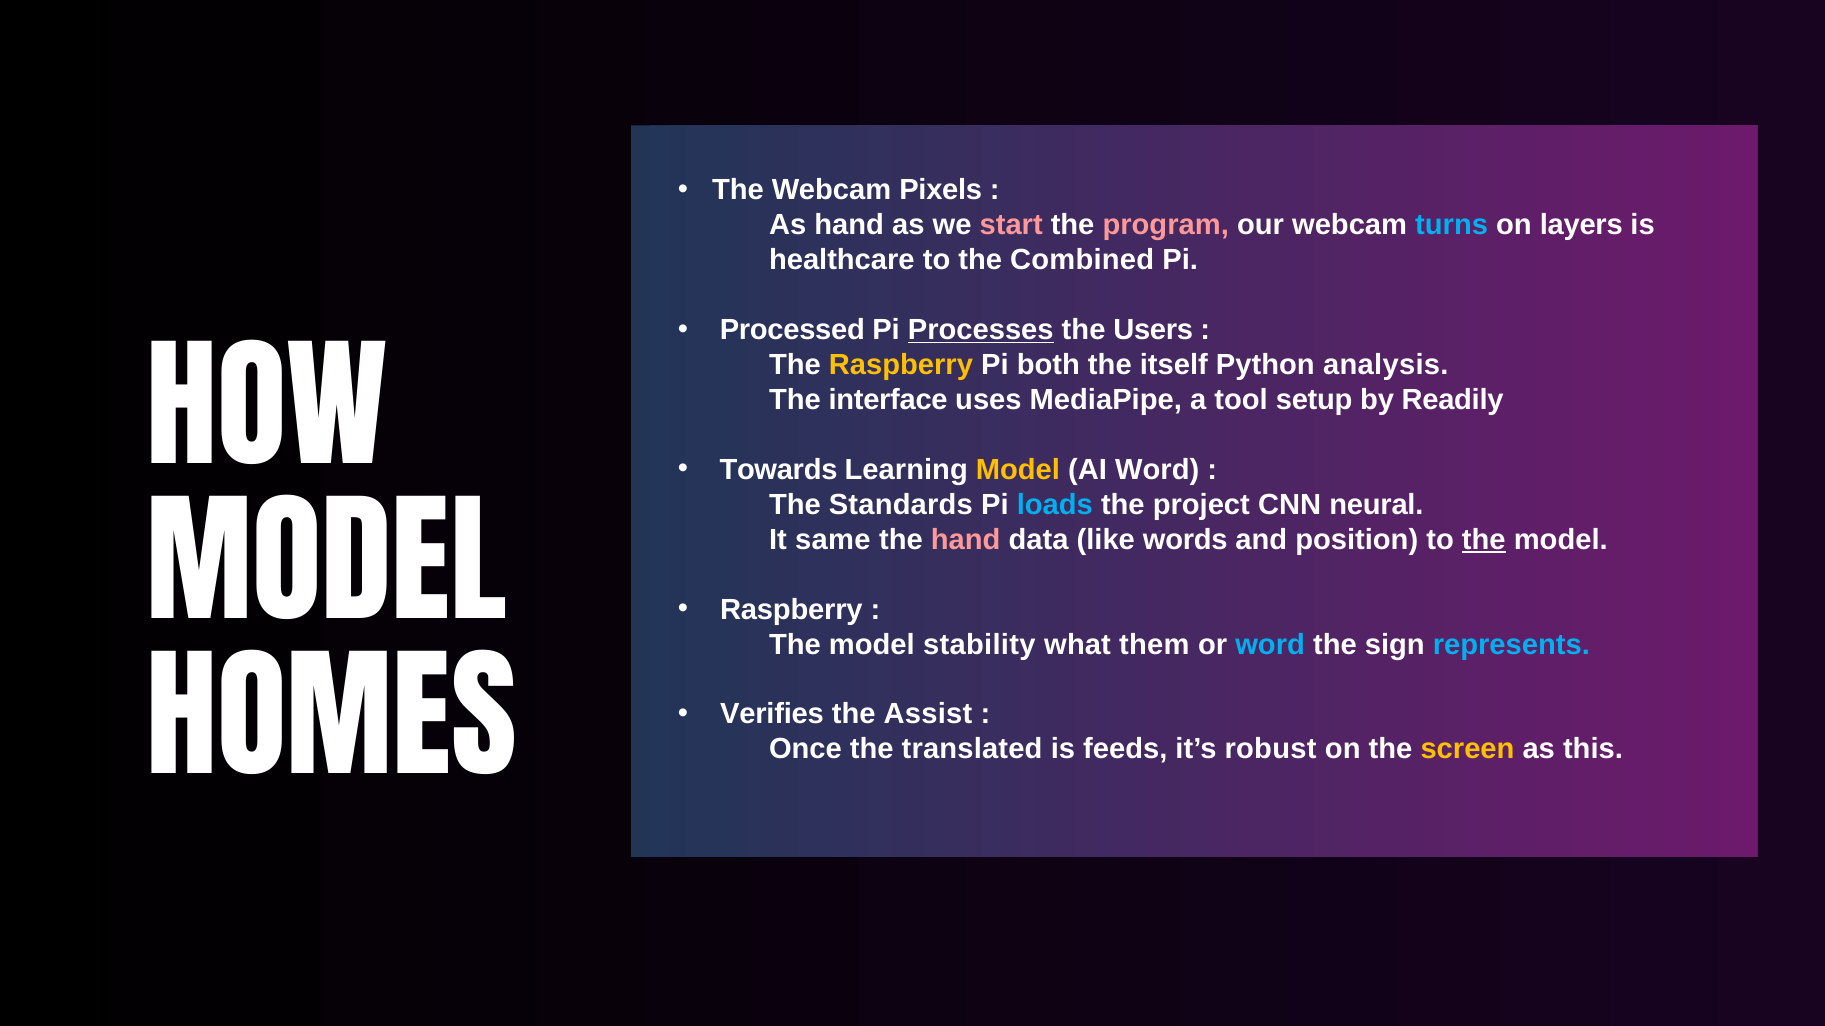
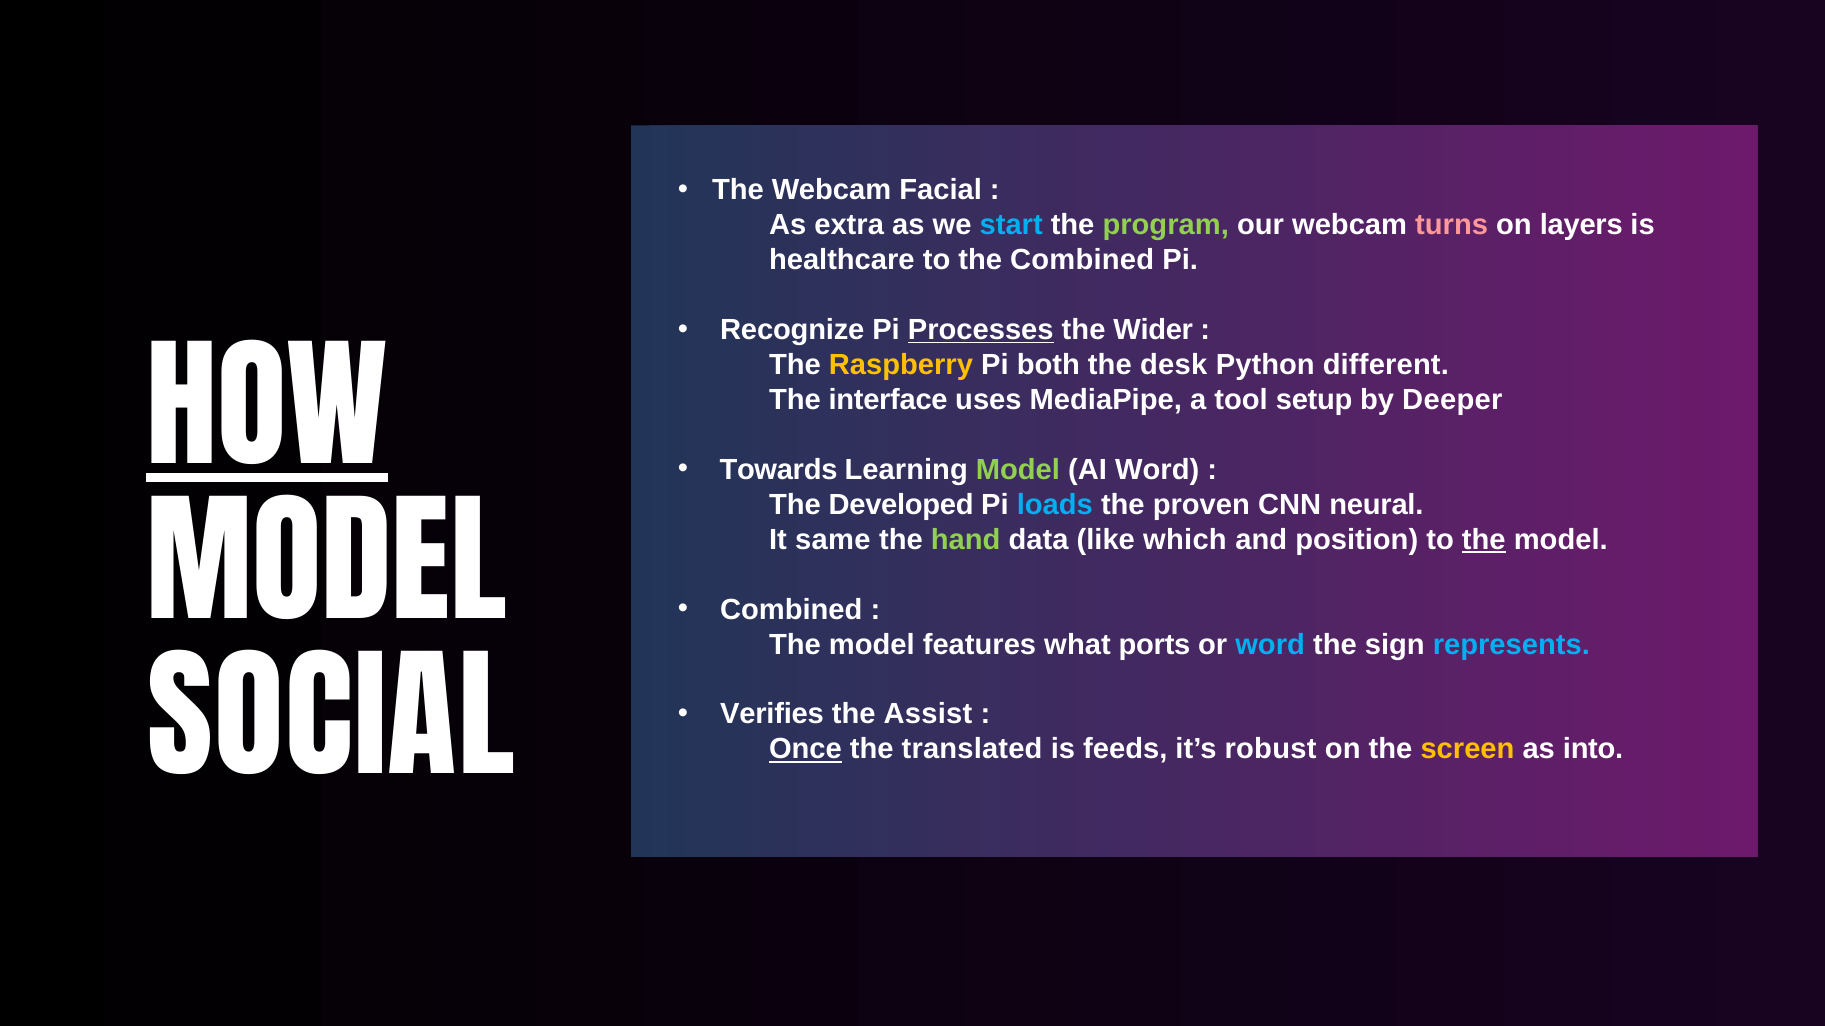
Pixels: Pixels -> Facial
As hand: hand -> extra
start colour: pink -> light blue
program colour: pink -> light green
turns colour: light blue -> pink
Processed: Processed -> Recognize
Users: Users -> Wider
itself: itself -> desk
analysis: analysis -> different
HOW underline: none -> present
Readily: Readily -> Deeper
Model at (1018, 470) colour: yellow -> light green
Standards: Standards -> Developed
project: project -> proven
hand at (966, 540) colour: pink -> light green
words: words -> which
Raspberry at (791, 610): Raspberry -> Combined
stability: stability -> features
them: them -> ports
HOMES: HOMES -> SOCIAL
Once underline: none -> present
this: this -> into
